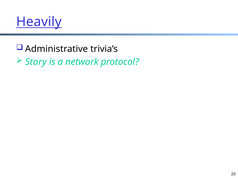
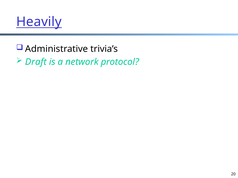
Story: Story -> Draft
